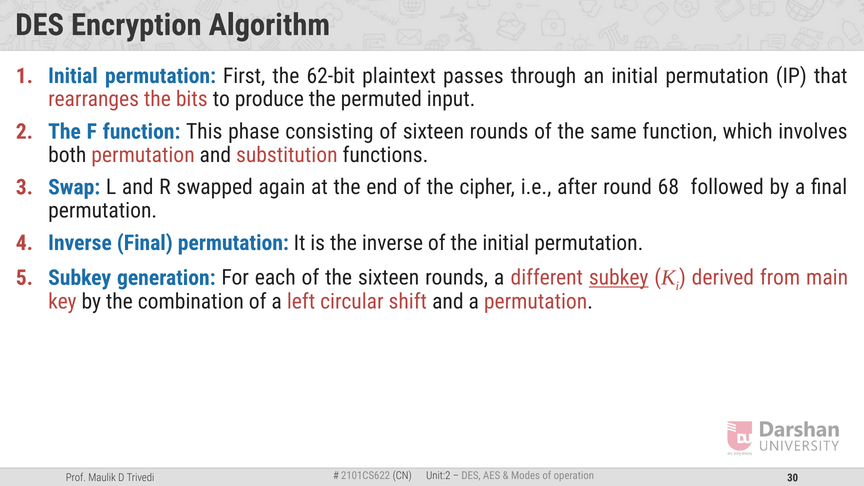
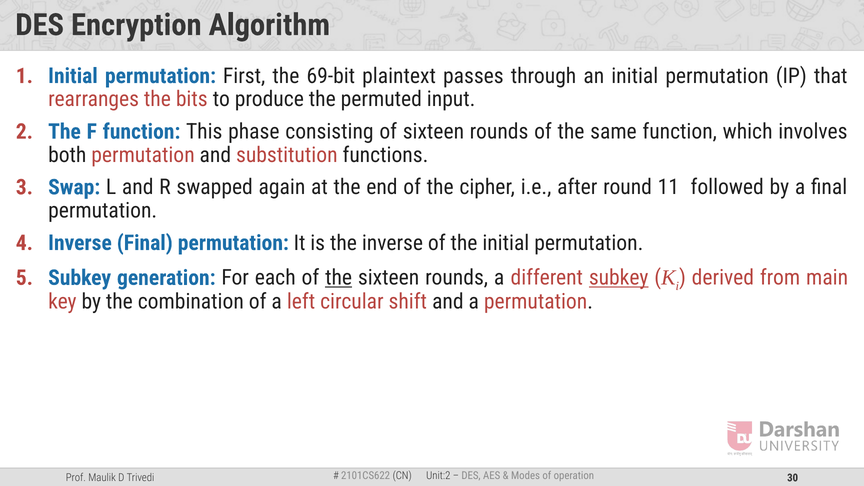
62-bit: 62-bit -> 69-bit
68: 68 -> 11
the at (339, 278) underline: none -> present
